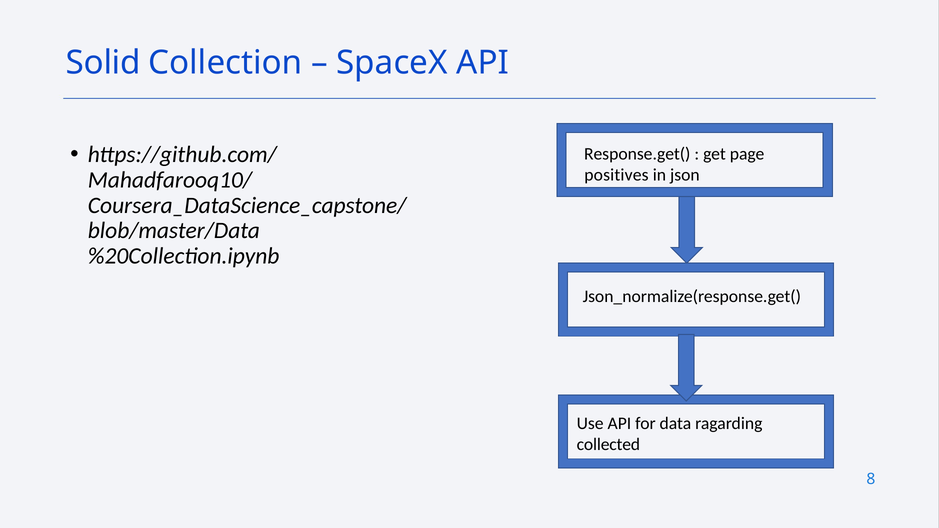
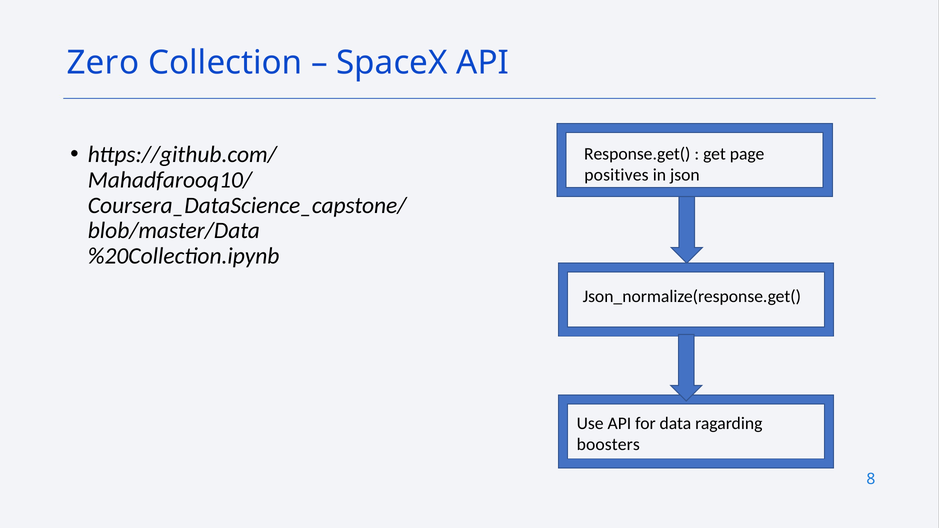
Solid: Solid -> Zero
collected: collected -> boosters
